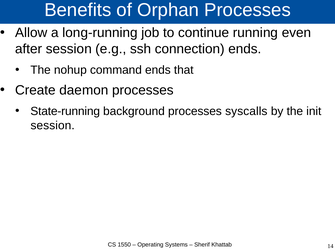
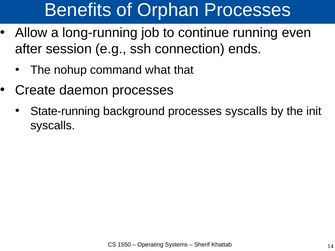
command ends: ends -> what
session at (53, 125): session -> syscalls
